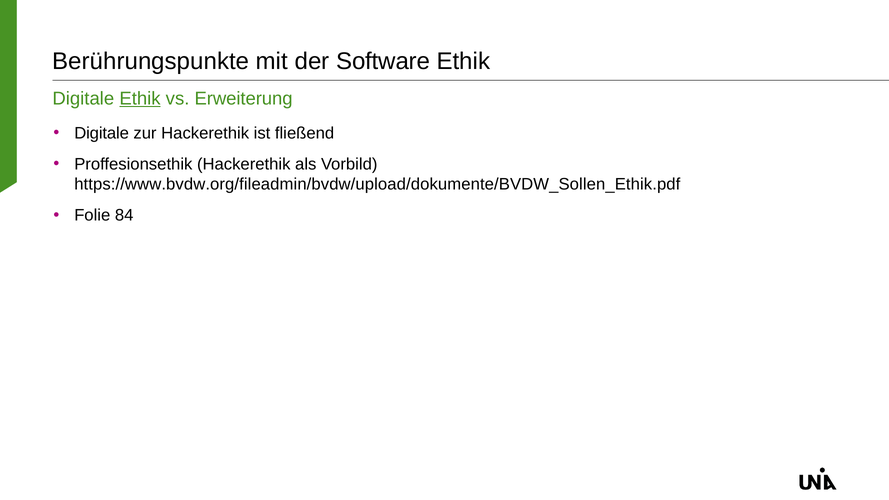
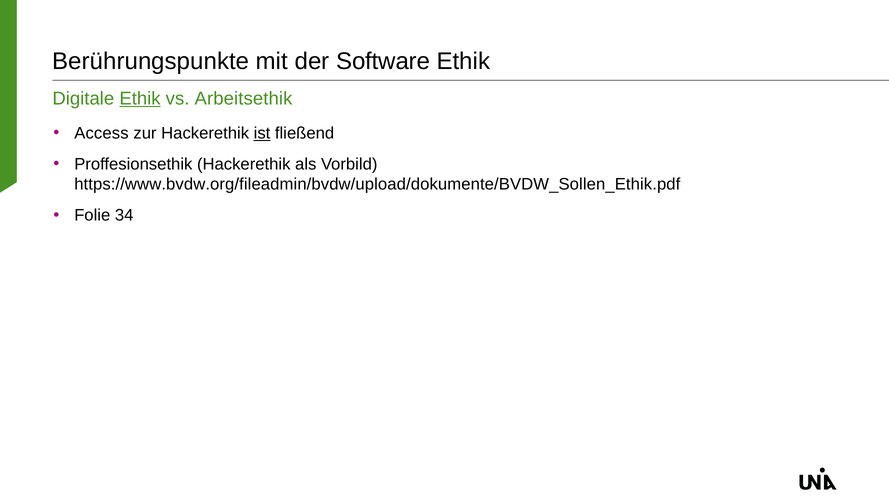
Erweiterung: Erweiterung -> Arbeitsethik
Digitale at (102, 133): Digitale -> Access
ist underline: none -> present
84: 84 -> 34
